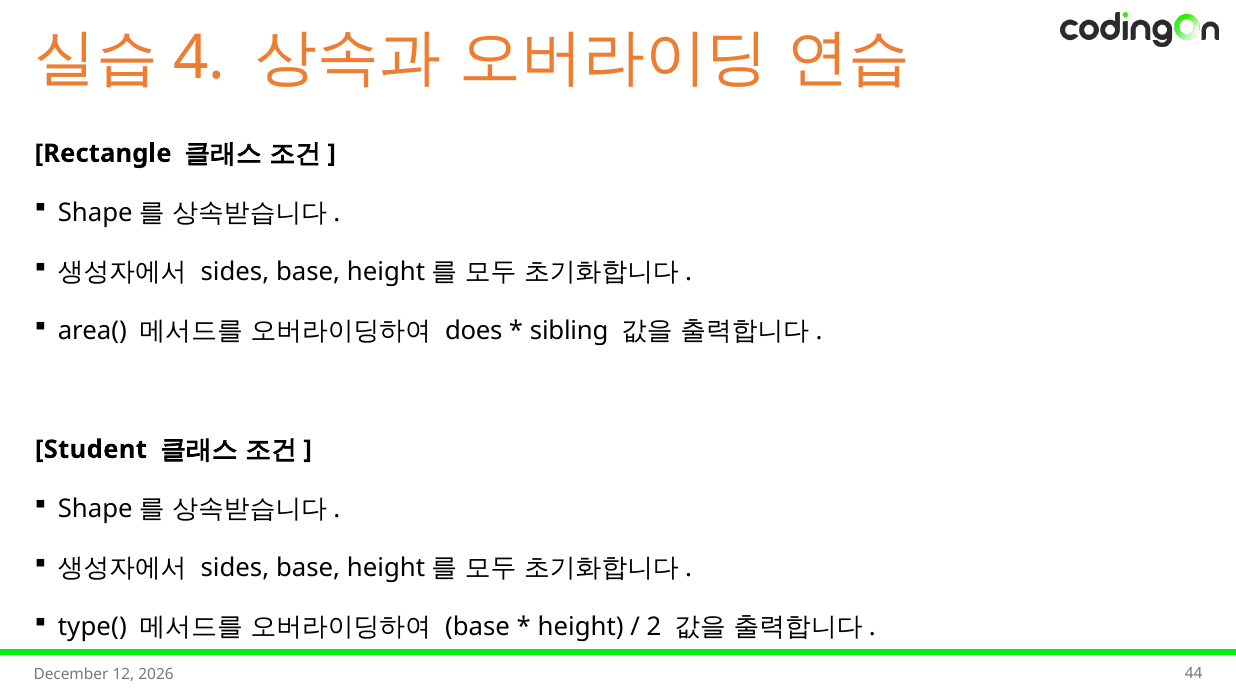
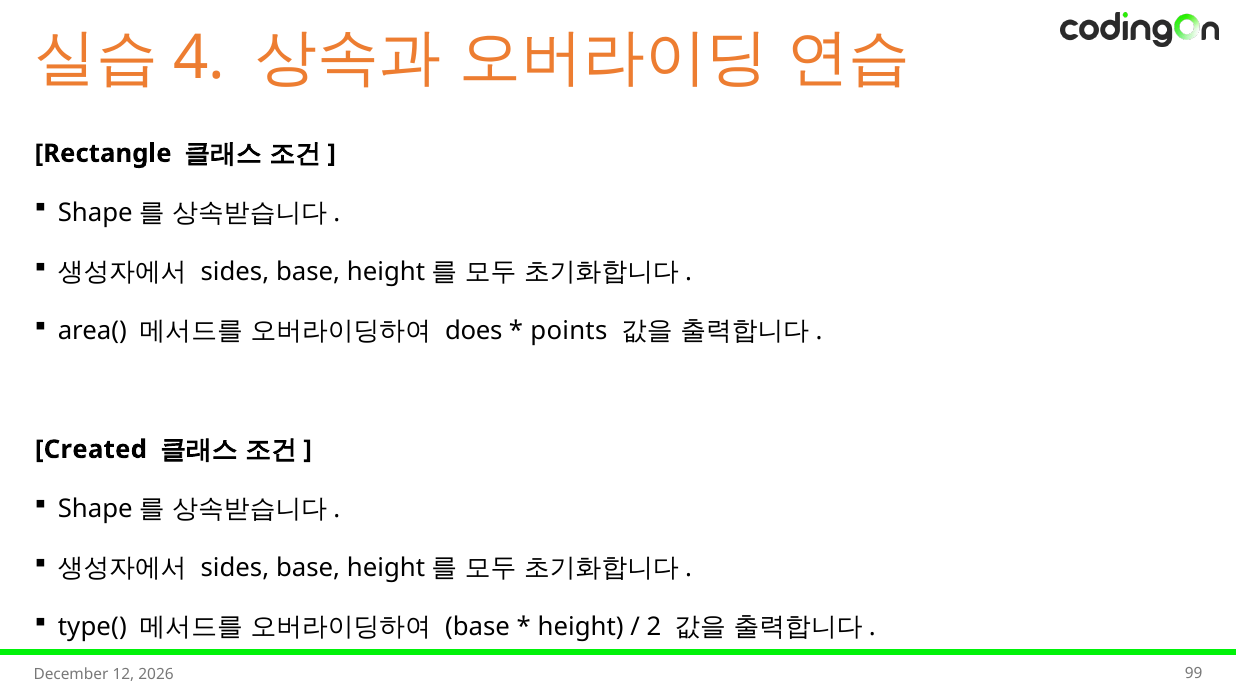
sibling: sibling -> points
Student: Student -> Created
44: 44 -> 99
